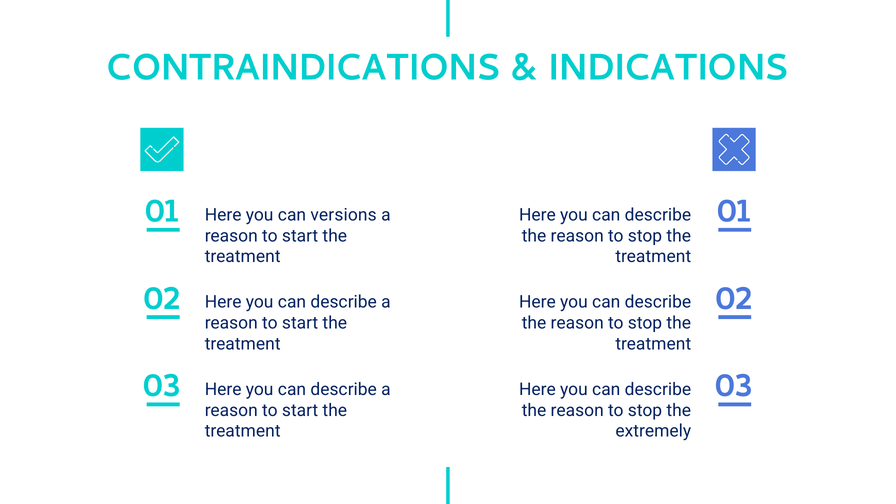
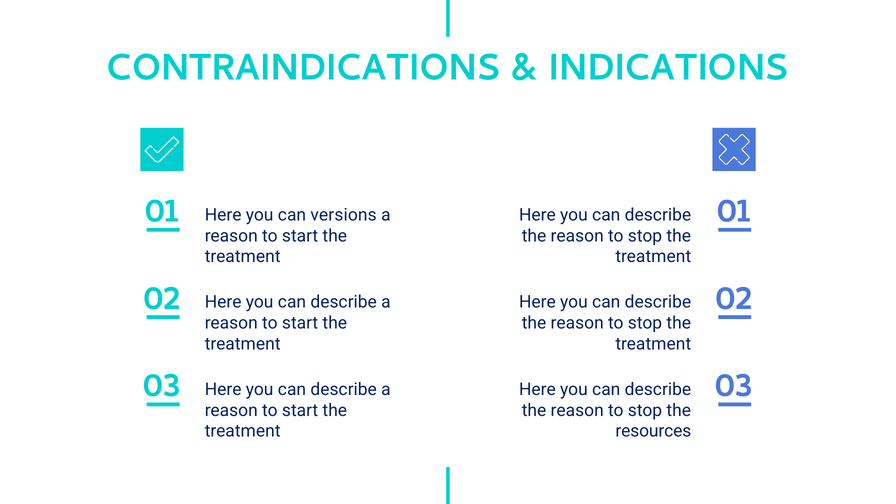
extremely: extremely -> resources
